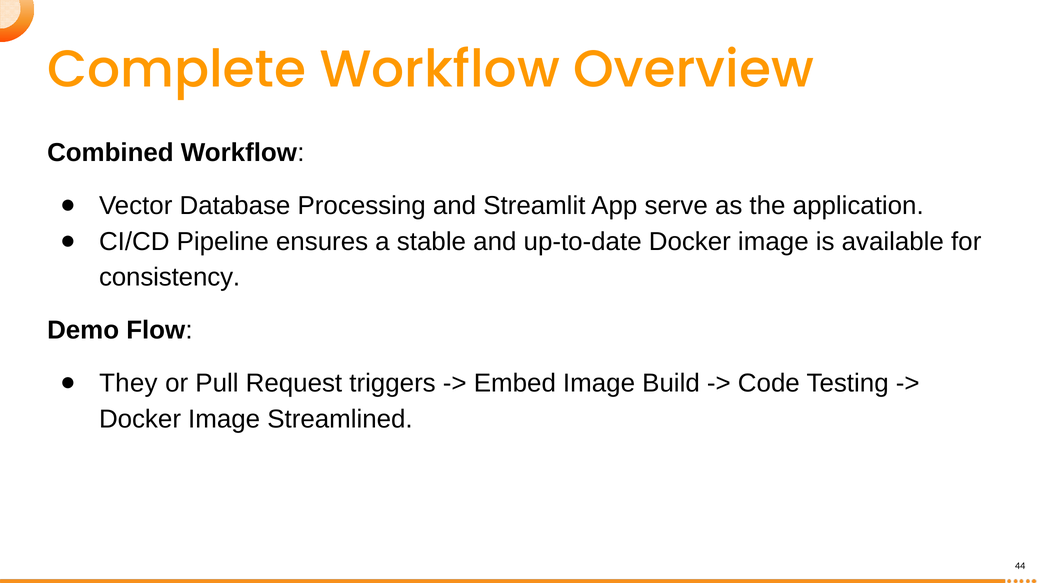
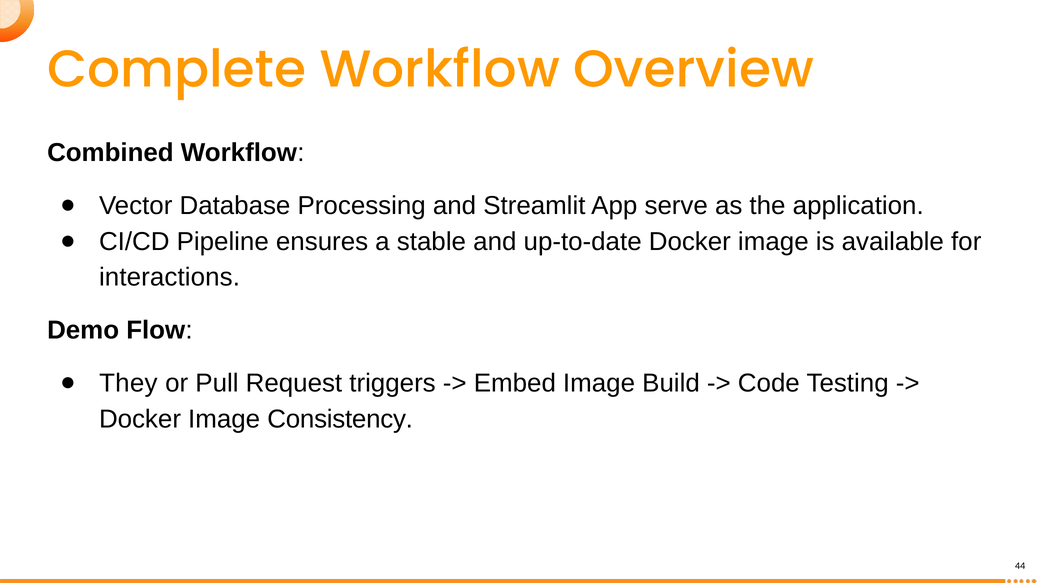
consistency: consistency -> interactions
Streamlined: Streamlined -> Consistency
